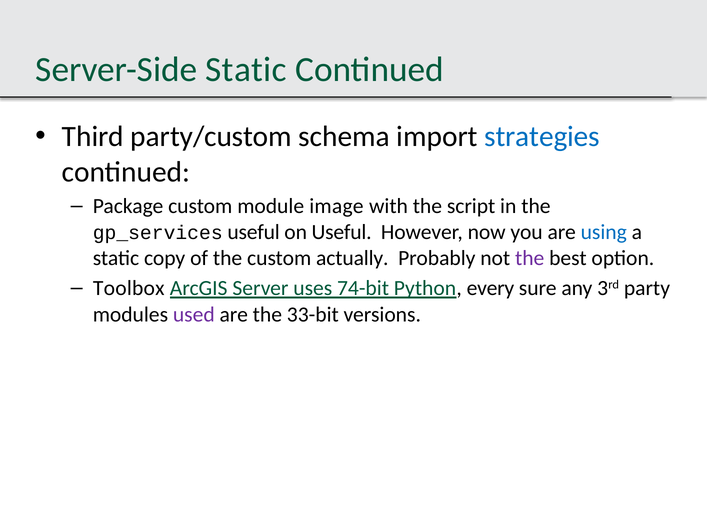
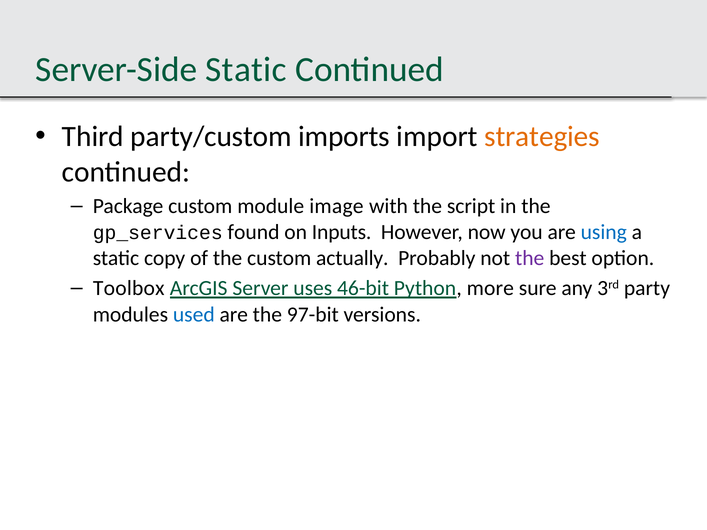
schema: schema -> imports
strategies colour: blue -> orange
gp_services useful: useful -> found
on Useful: Useful -> Inputs
74-bit: 74-bit -> 46-bit
every: every -> more
used colour: purple -> blue
33-bit: 33-bit -> 97-bit
